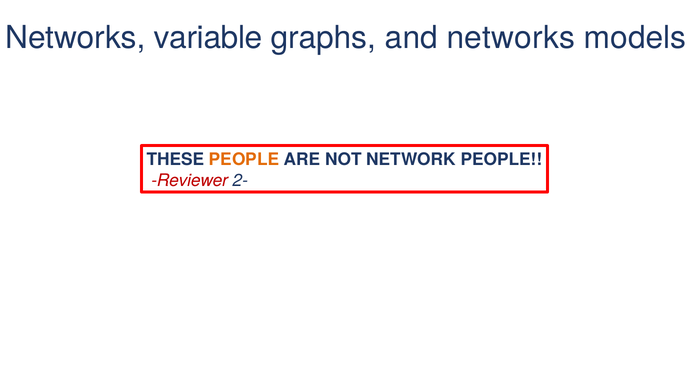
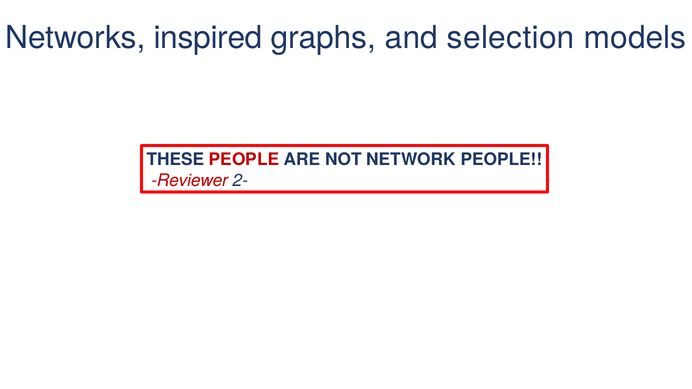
variable: variable -> inspired
and networks: networks -> selection
PEOPLE at (244, 160) colour: orange -> red
